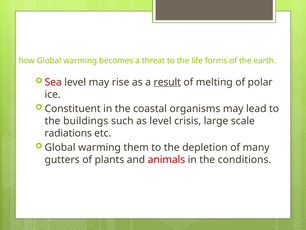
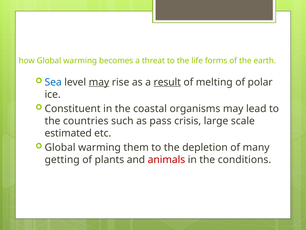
Sea colour: red -> blue
may at (99, 82) underline: none -> present
buildings: buildings -> countries
as level: level -> pass
radiations: radiations -> estimated
gutters: gutters -> getting
